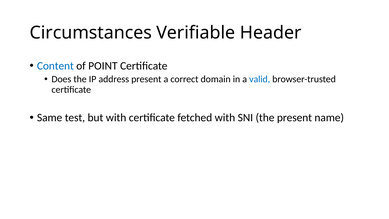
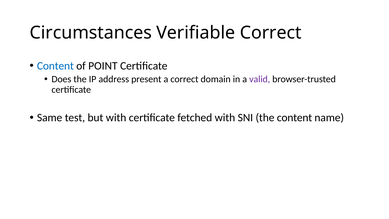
Verifiable Header: Header -> Correct
valid colour: blue -> purple
the present: present -> content
